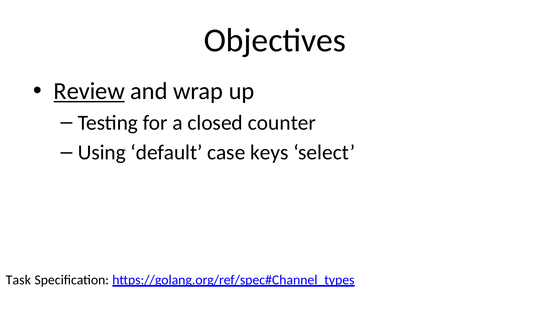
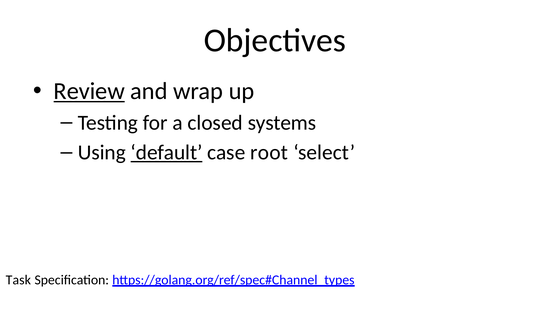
counter: counter -> systems
default underline: none -> present
keys: keys -> root
